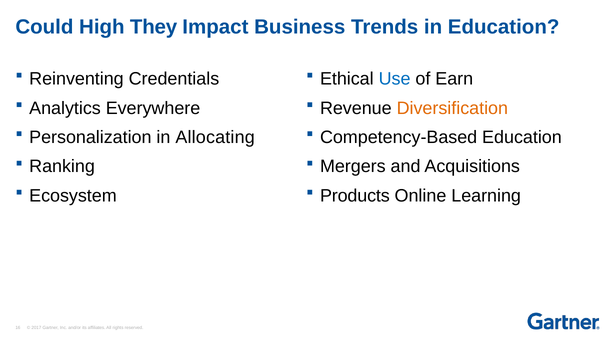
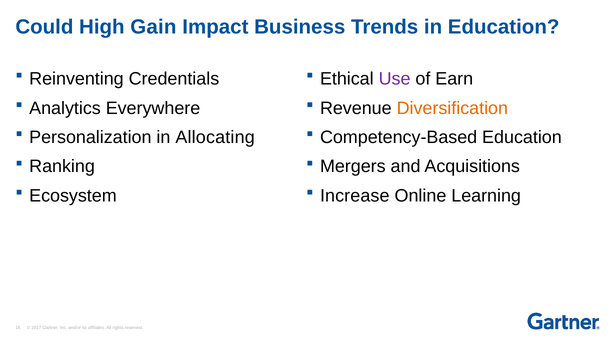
They: They -> Gain
Use colour: blue -> purple
Products: Products -> Increase
